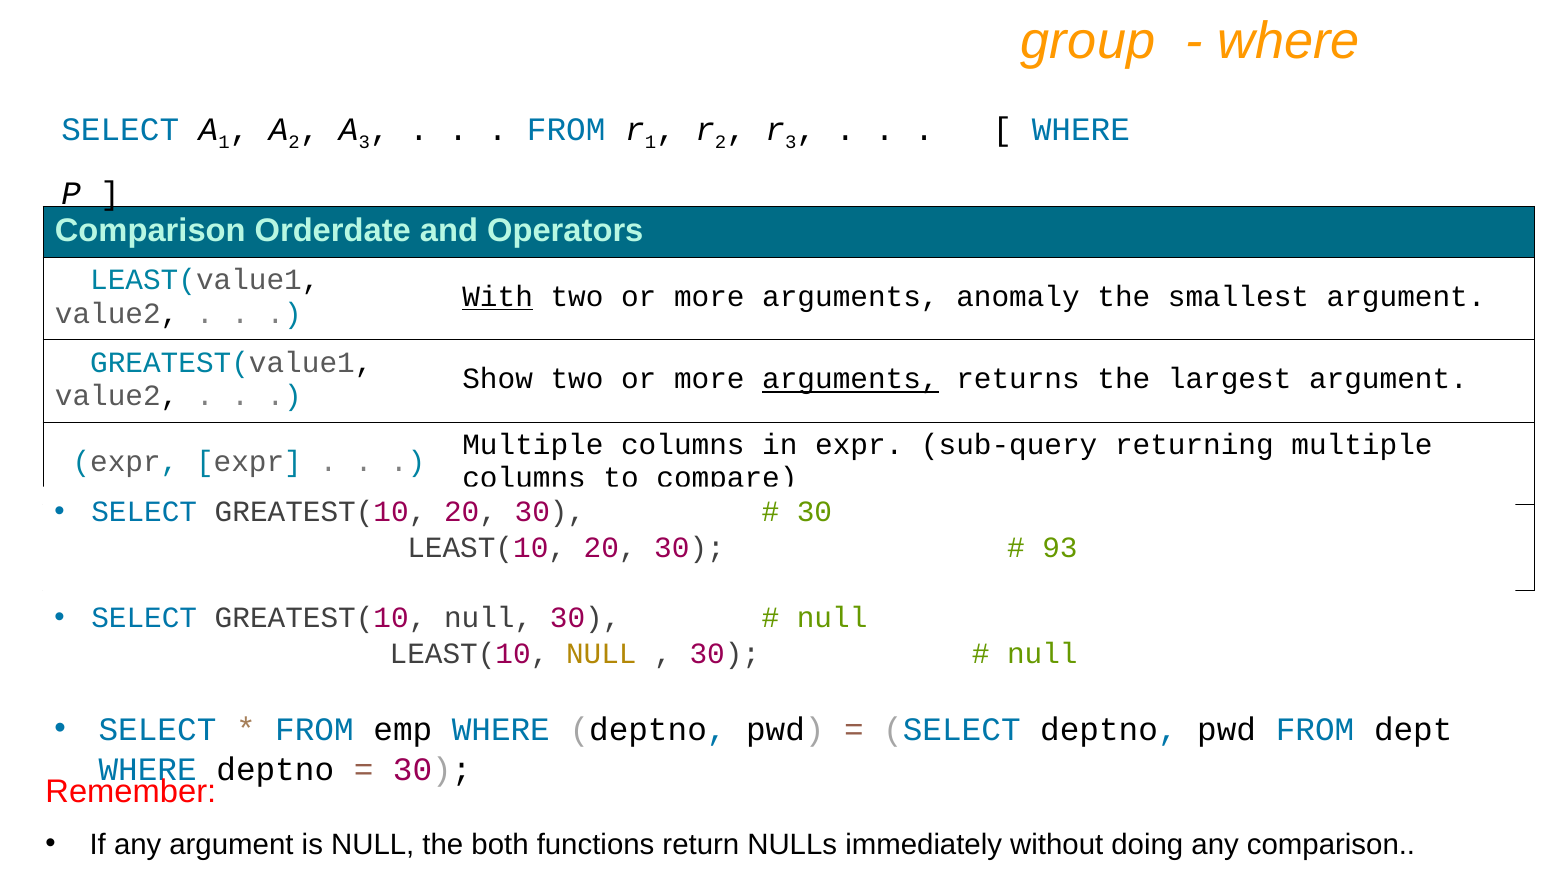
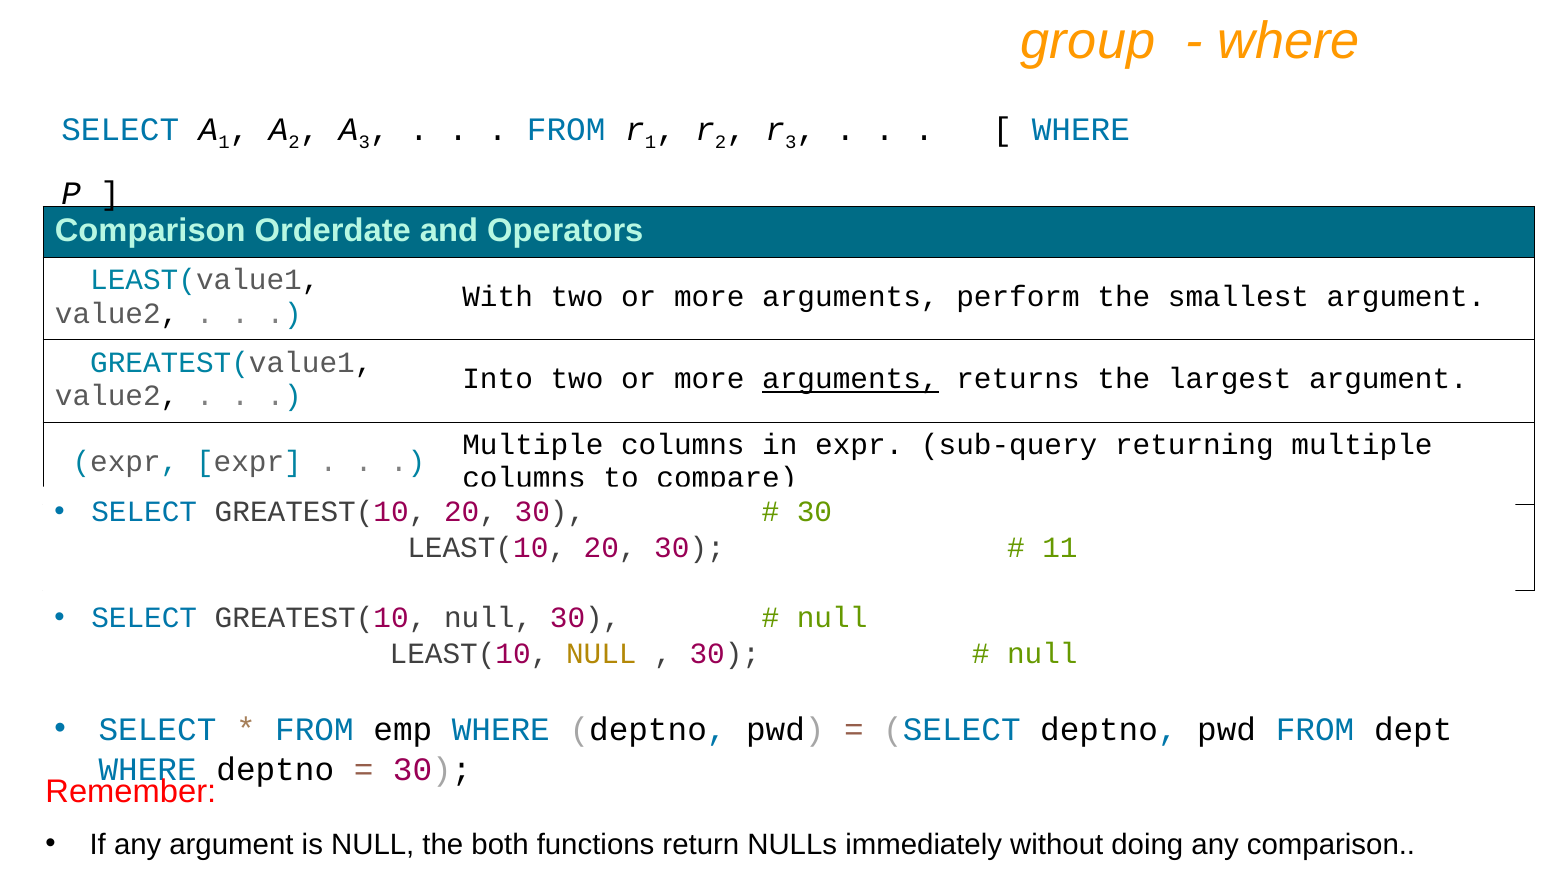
With underline: present -> none
anomaly: anomaly -> perform
Show: Show -> Into
93: 93 -> 11
